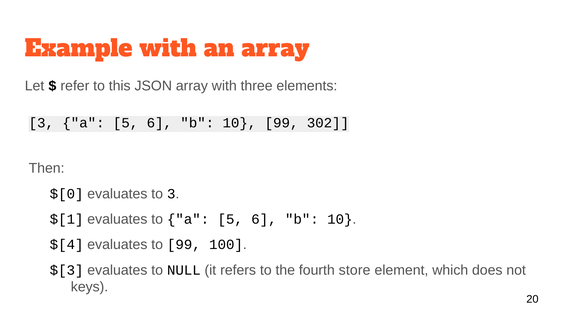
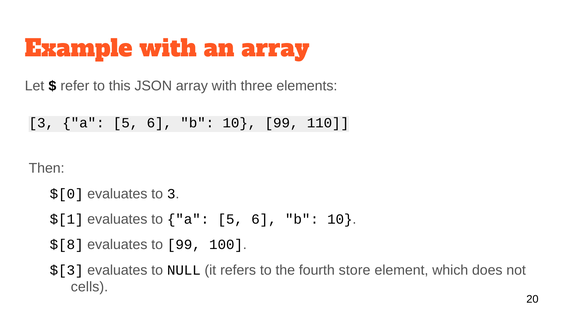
302: 302 -> 110
$[4: $[4 -> $[8
keys: keys -> cells
